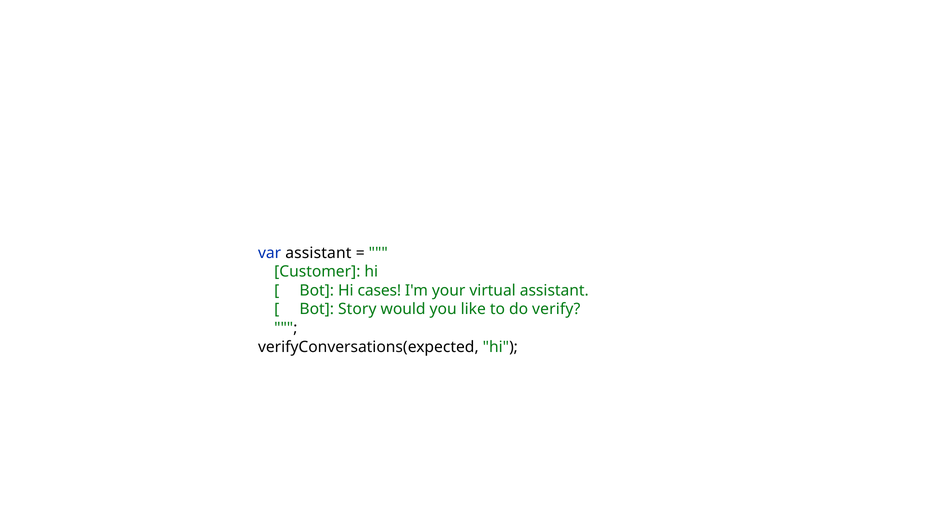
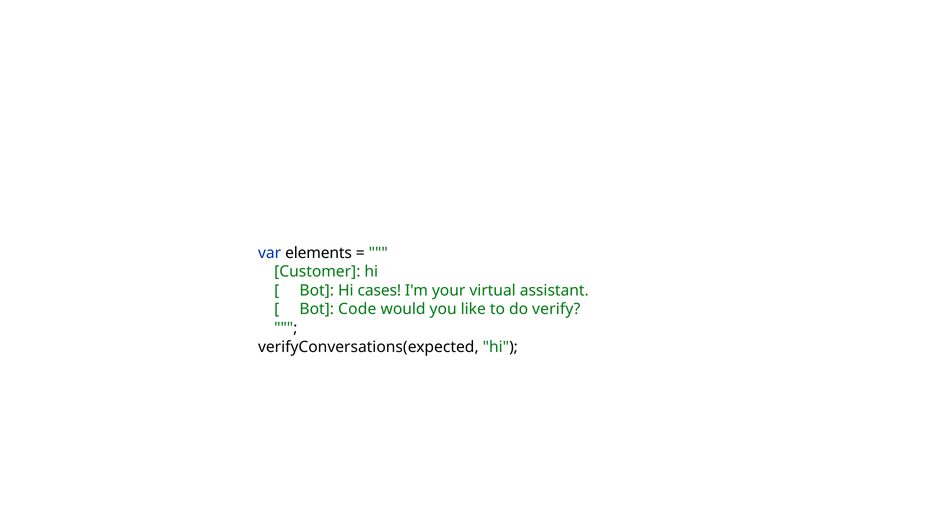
var assistant: assistant -> elements
Story: Story -> Code
